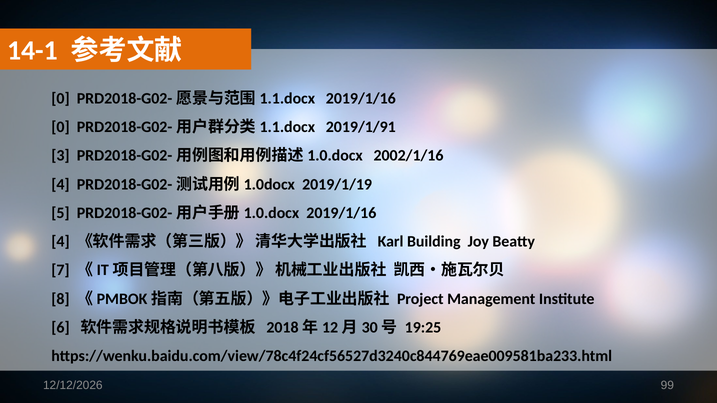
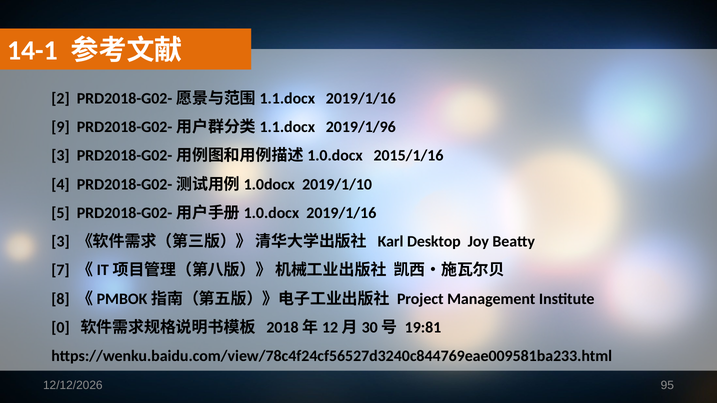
0 at (61, 98): 0 -> 2
0 at (61, 127): 0 -> 9
2019/1/91: 2019/1/91 -> 2019/1/96
2002/1/16: 2002/1/16 -> 2015/1/16
2019/1/19: 2019/1/19 -> 2019/1/10
4 at (61, 242): 4 -> 3
Building: Building -> Desktop
6: 6 -> 0
19:25: 19:25 -> 19:81
99: 99 -> 95
